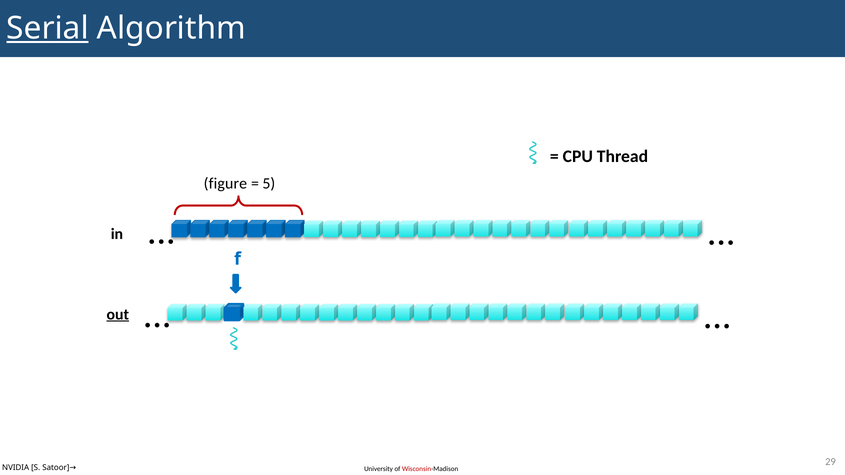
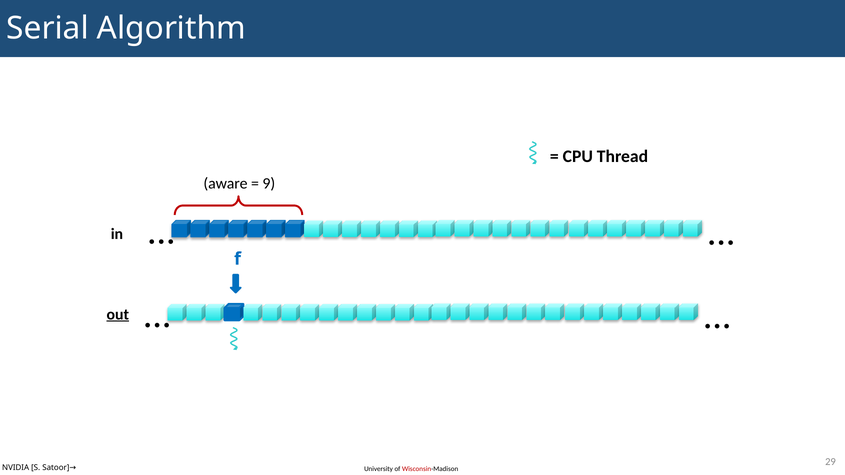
Serial underline: present -> none
figure: figure -> aware
5: 5 -> 9
